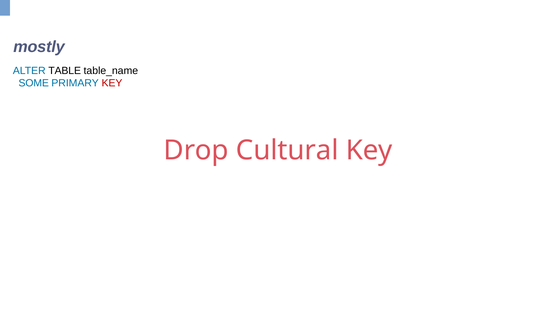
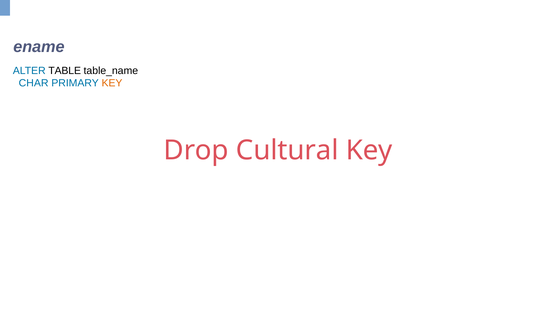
mostly: mostly -> ename
SOME: SOME -> CHAR
KEY at (112, 83) colour: red -> orange
